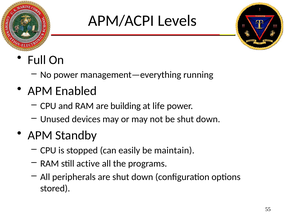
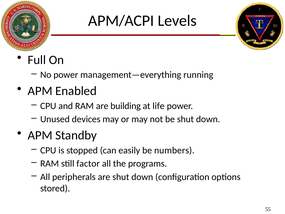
maintain: maintain -> numbers
active: active -> factor
